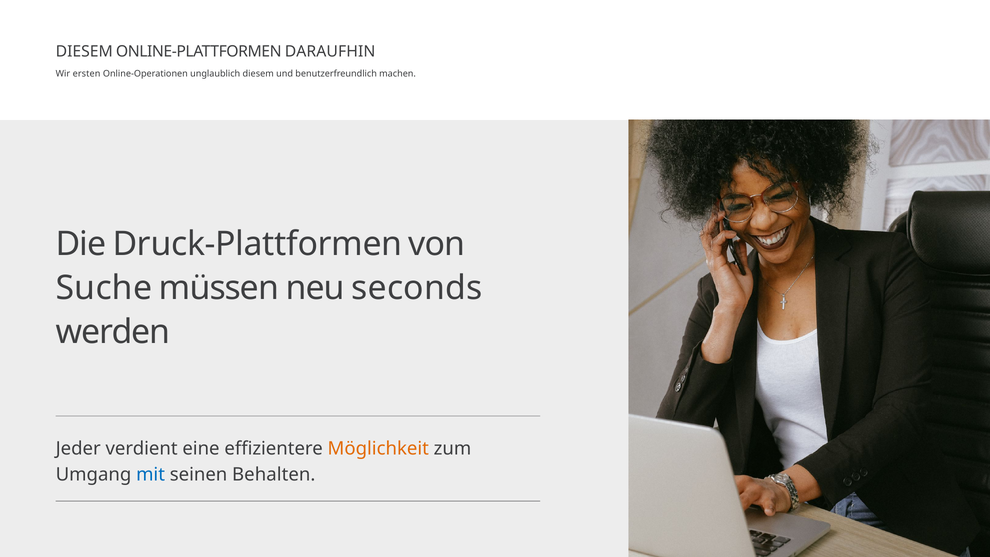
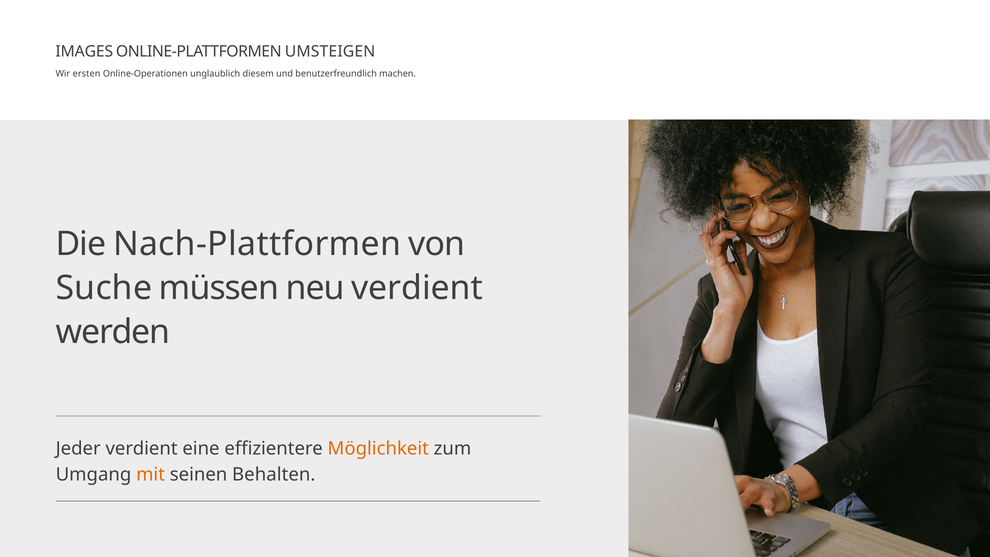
DIESEM at (84, 51): DIESEM -> IMAGES
DARAUFHIN: DARAUFHIN -> UMSTEIGEN
Druck-Plattformen: Druck-Plattformen -> Nach-Plattformen
neu seconds: seconds -> verdient
mit colour: blue -> orange
